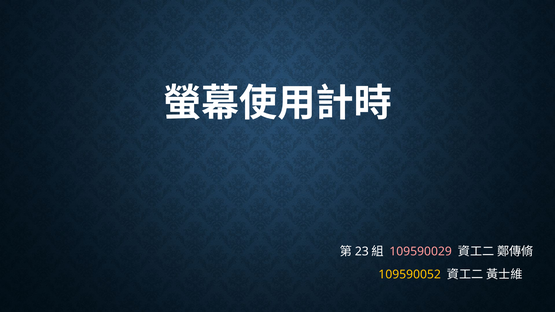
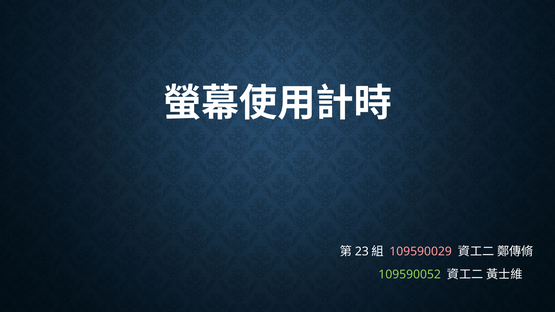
109590052 colour: yellow -> light green
